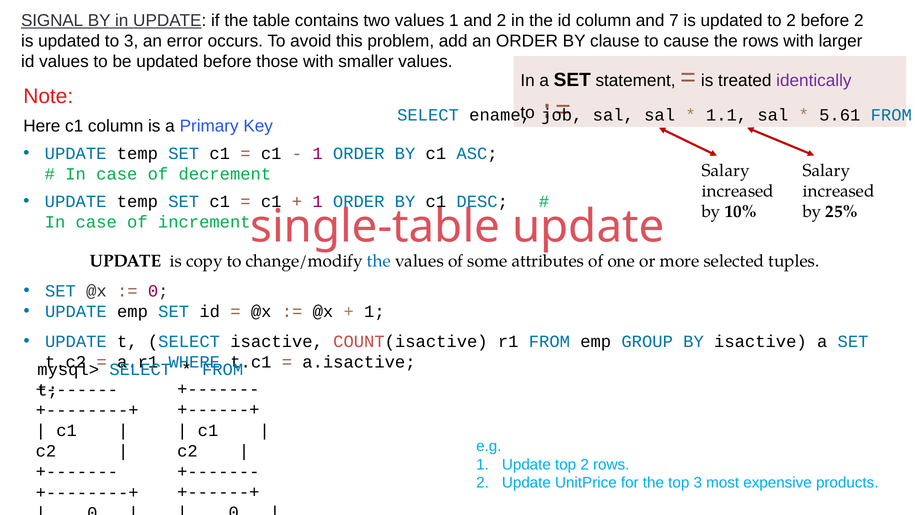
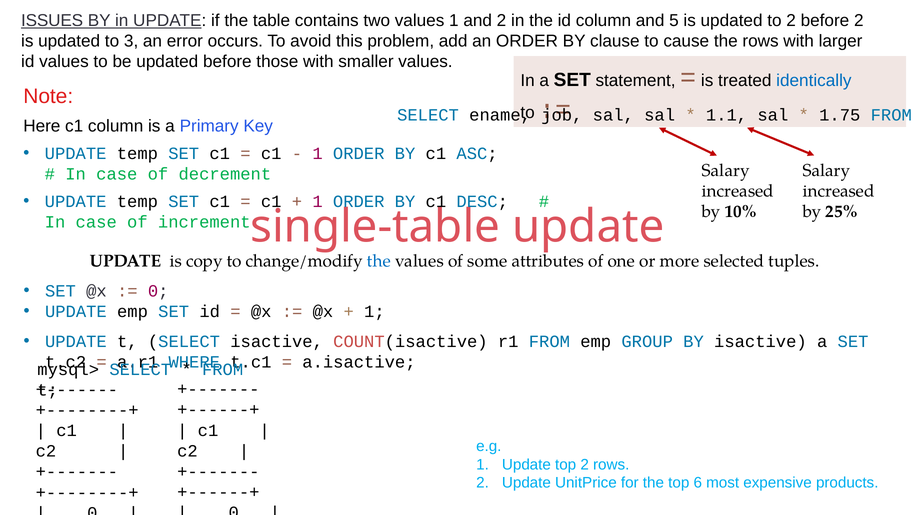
SIGNAL: SIGNAL -> ISSUES
7: 7 -> 5
identically colour: purple -> blue
5.61: 5.61 -> 1.75
top 3: 3 -> 6
